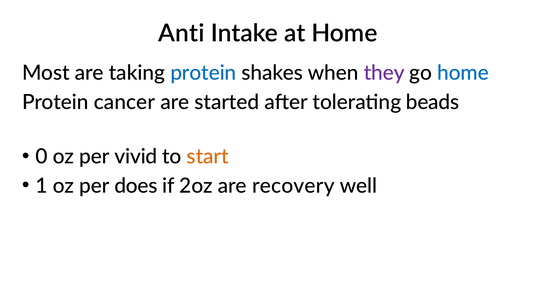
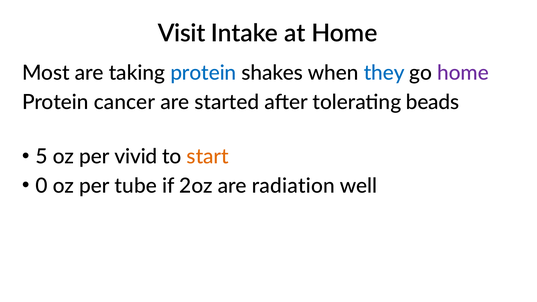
Anti: Anti -> Visit
they colour: purple -> blue
home at (463, 73) colour: blue -> purple
0: 0 -> 5
1: 1 -> 0
does: does -> tube
recovery: recovery -> radiation
